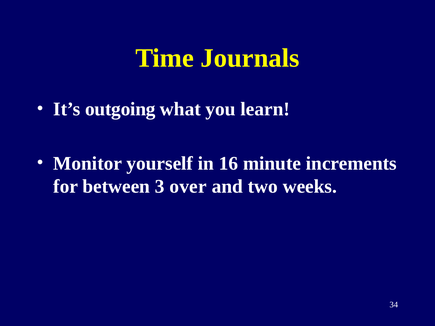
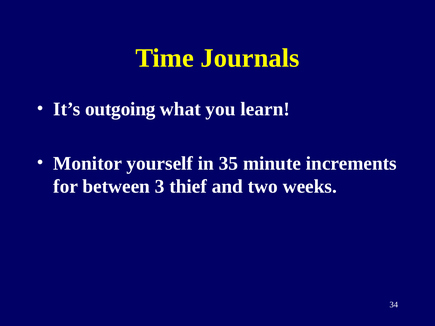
16: 16 -> 35
over: over -> thief
